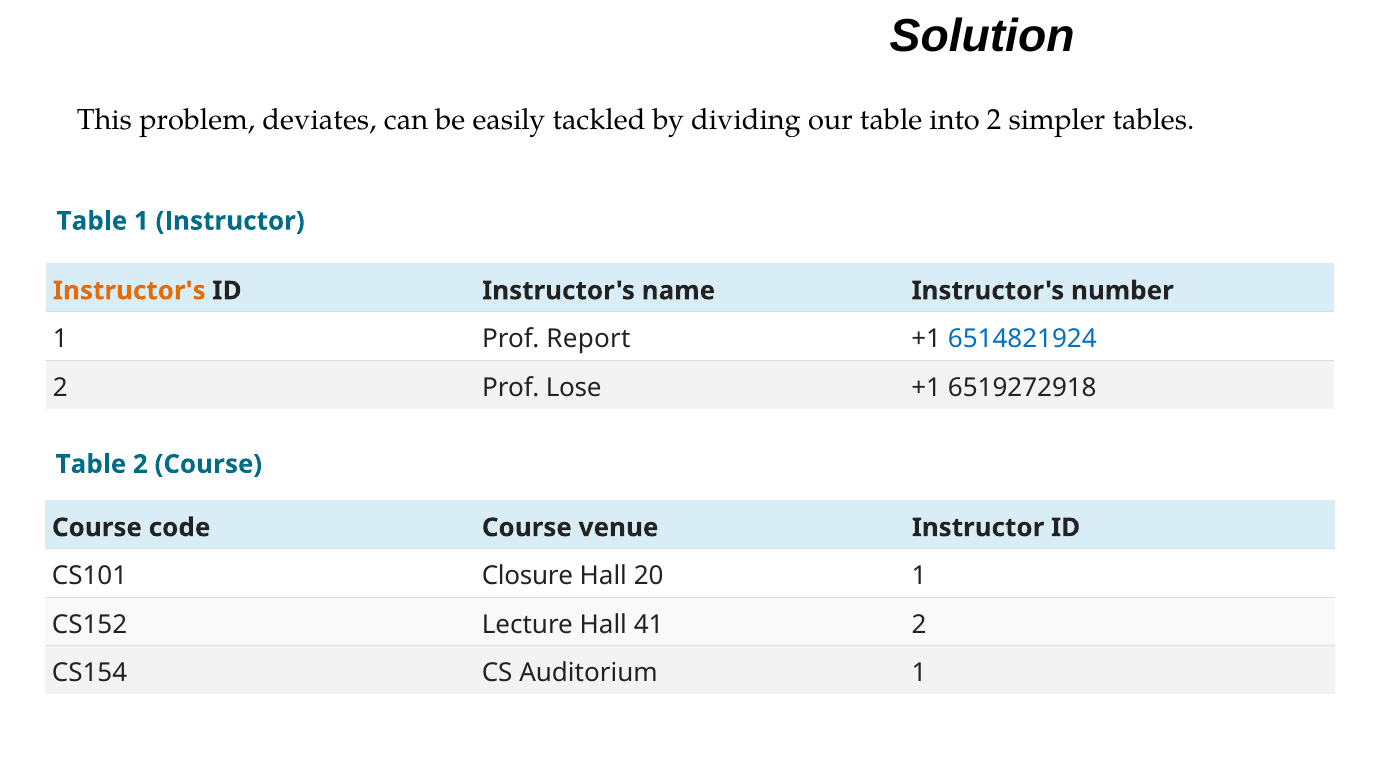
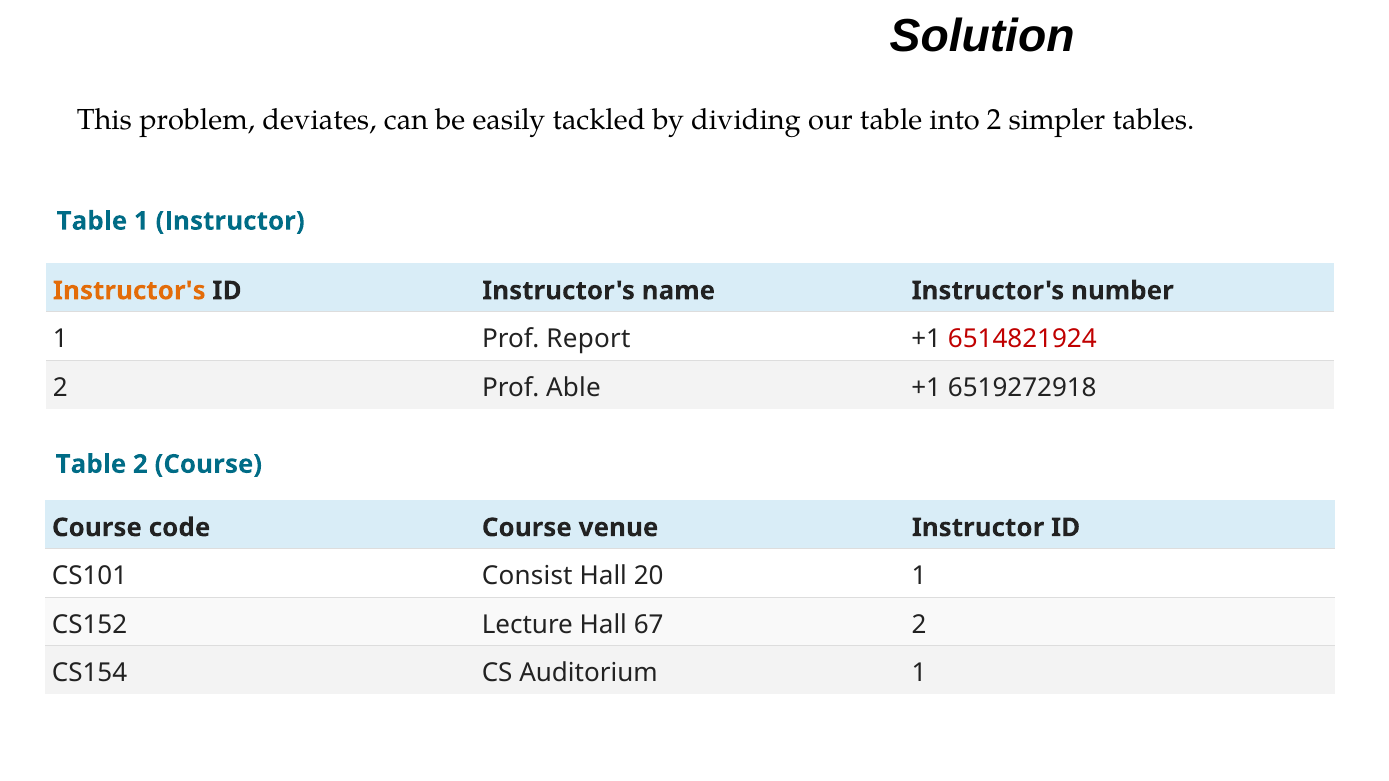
6514821924 colour: blue -> red
Lose: Lose -> Able
Closure: Closure -> Consist
41: 41 -> 67
